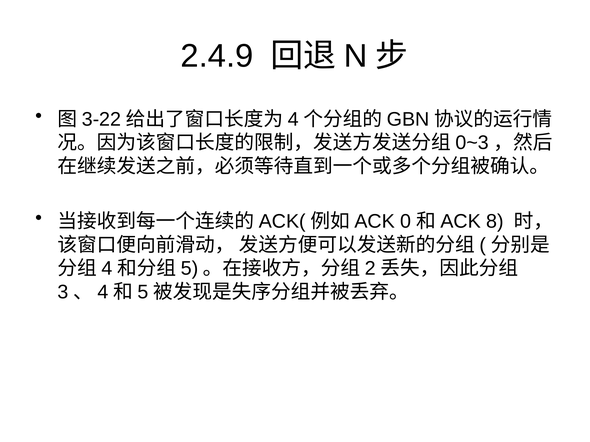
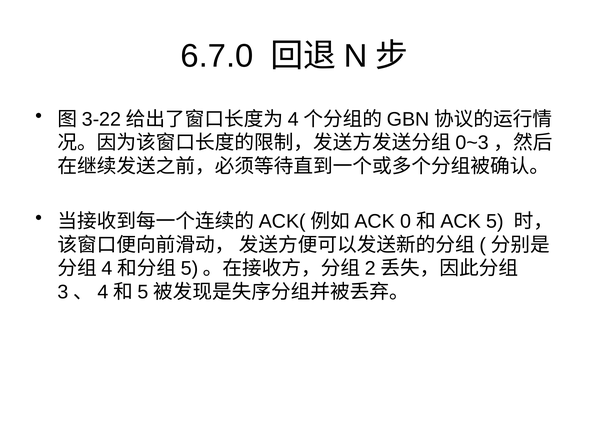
2.4.9: 2.4.9 -> 6.7.0
8: 8 -> 5
